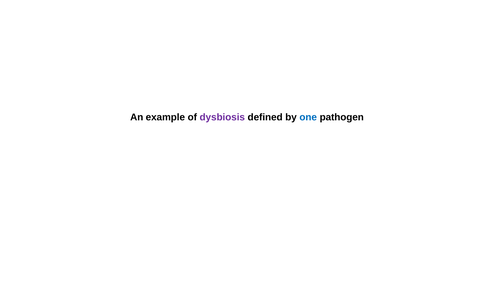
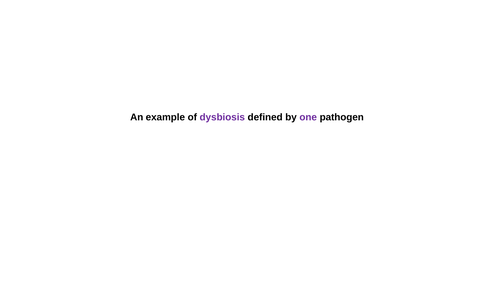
one colour: blue -> purple
